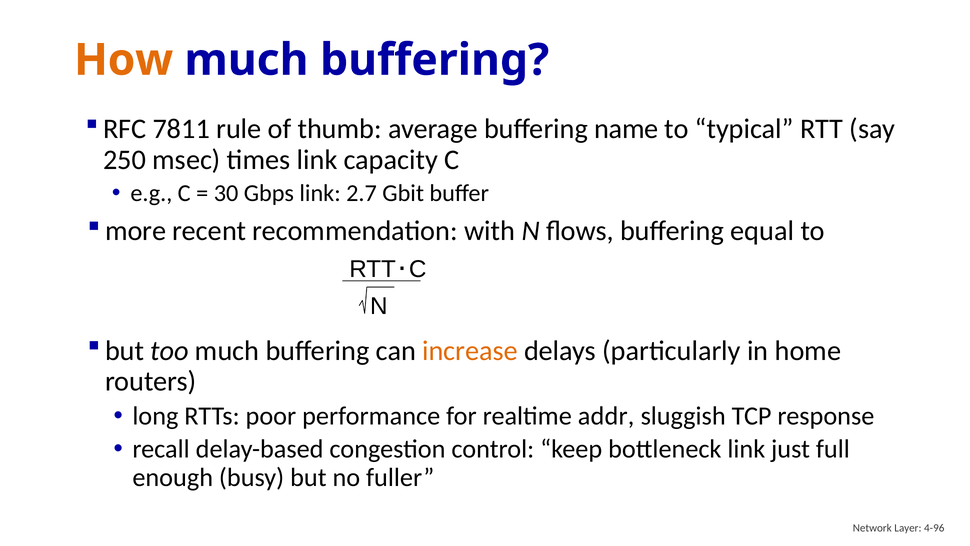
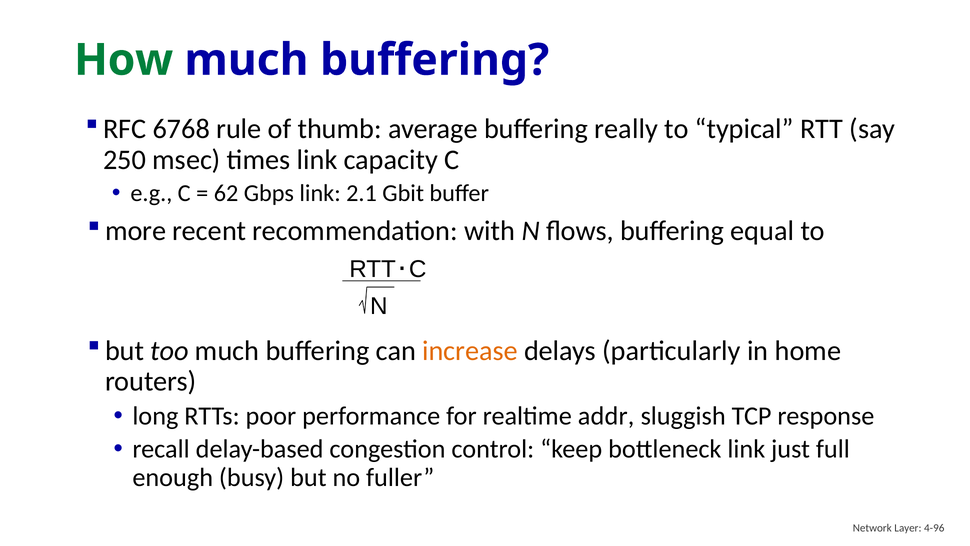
How colour: orange -> green
7811: 7811 -> 6768
name: name -> really
30: 30 -> 62
2.7: 2.7 -> 2.1
